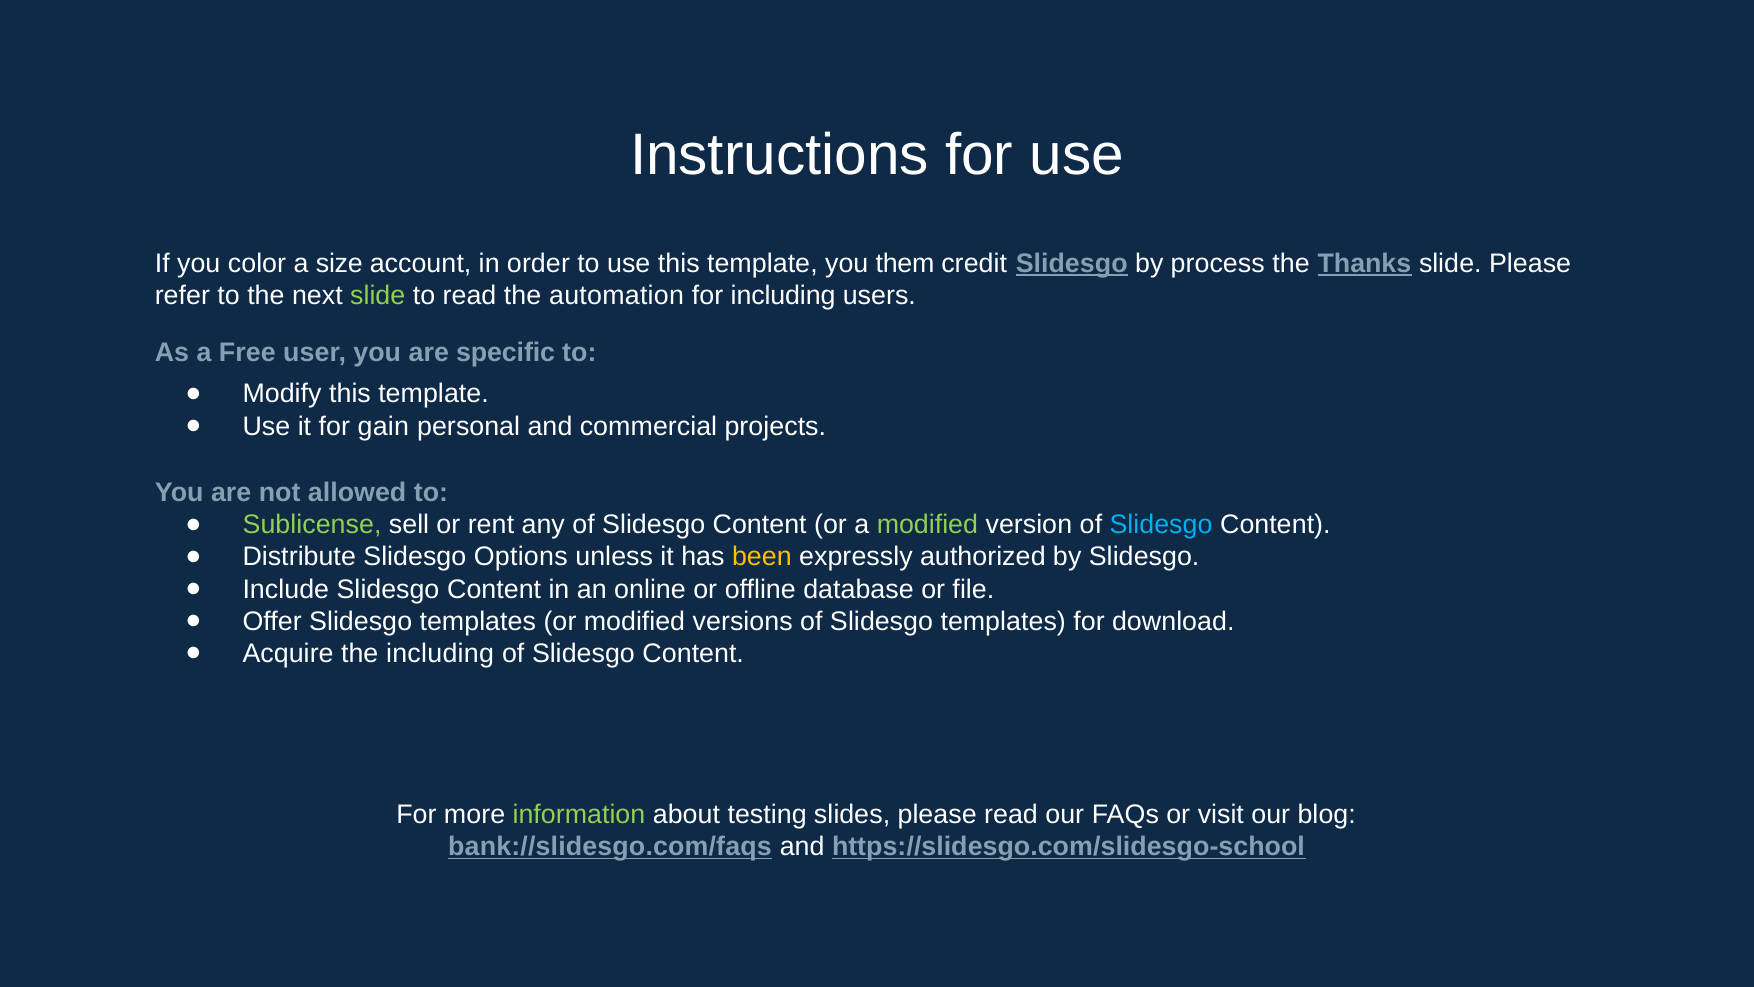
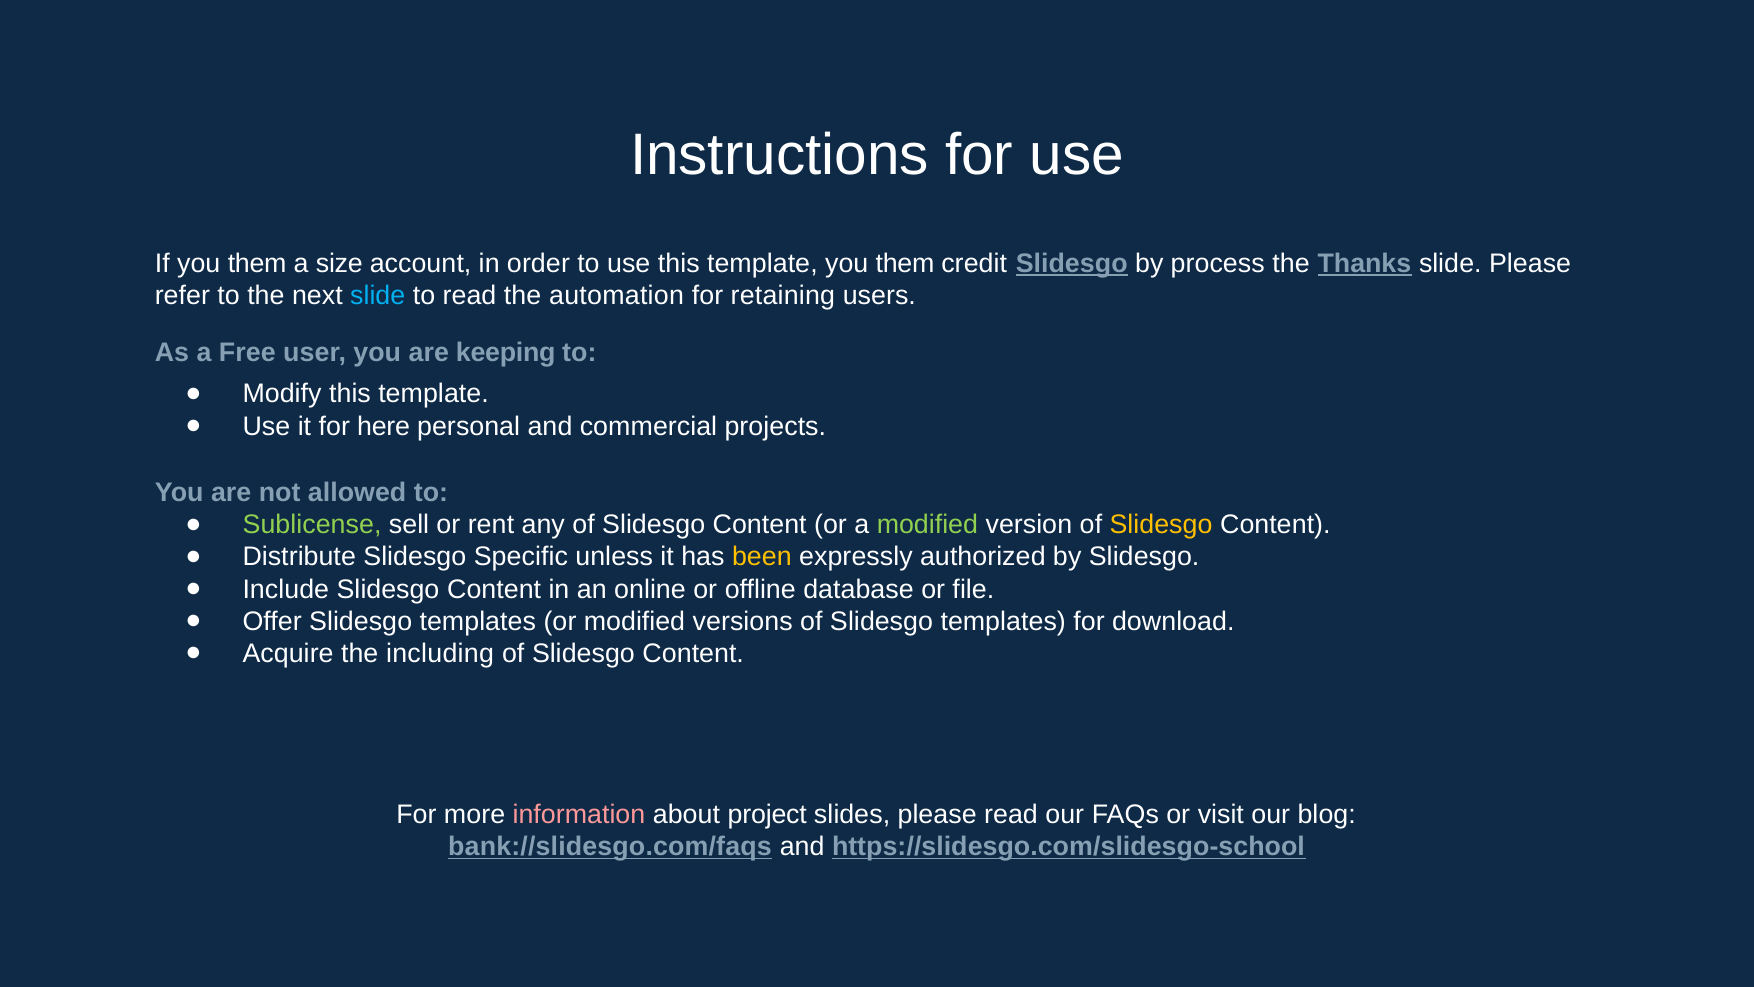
If you color: color -> them
slide at (378, 295) colour: light green -> light blue
for including: including -> retaining
specific: specific -> keeping
gain: gain -> here
Slidesgo at (1161, 525) colour: light blue -> yellow
Options: Options -> Specific
information colour: light green -> pink
testing: testing -> project
